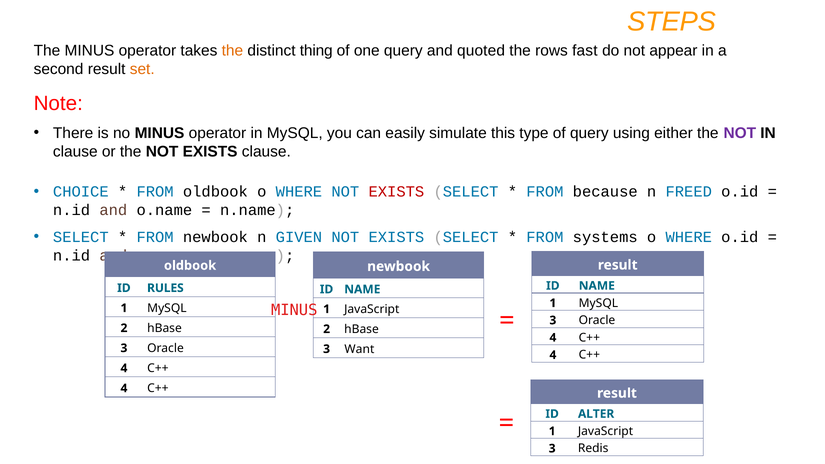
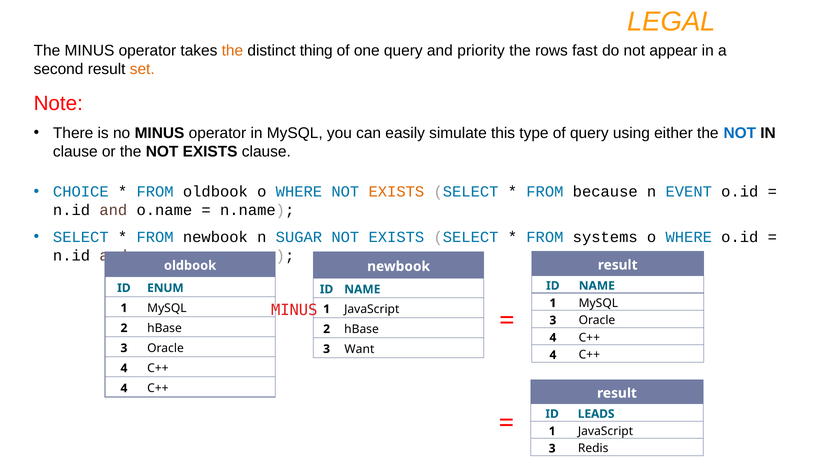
STEPS: STEPS -> LEGAL
quoted: quoted -> priority
NOT at (740, 133) colour: purple -> blue
EXISTS at (396, 192) colour: red -> orange
FREED: FREED -> EVENT
GIVEN: GIVEN -> SUGAR
RULES: RULES -> ENUM
ALTER: ALTER -> LEADS
